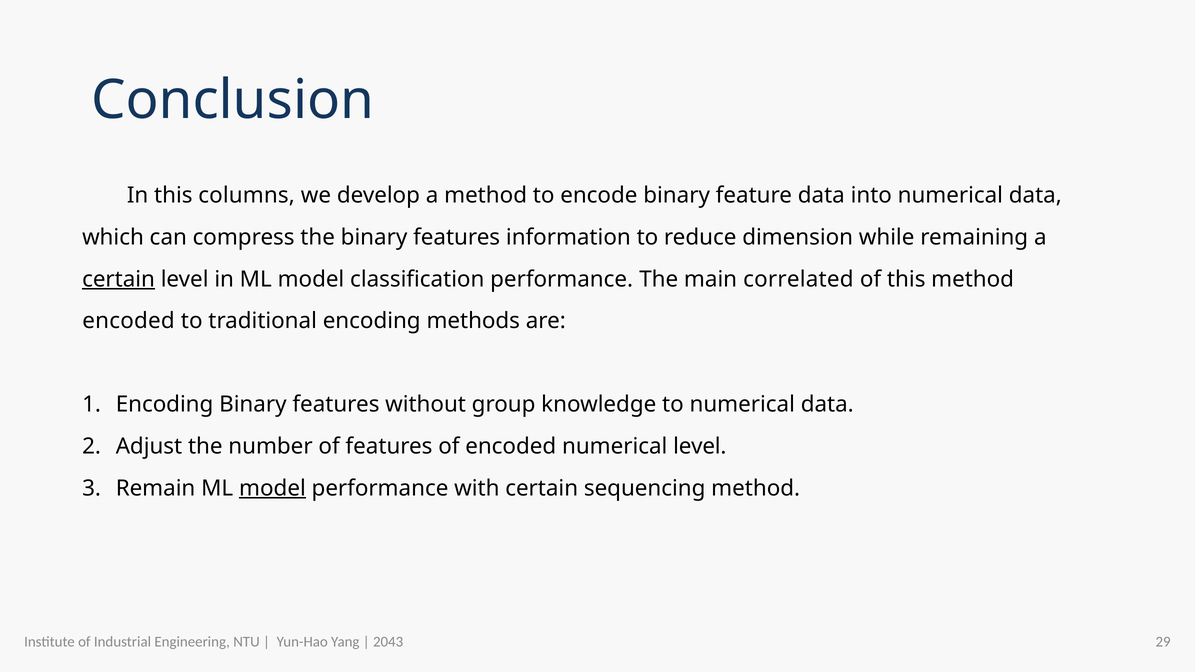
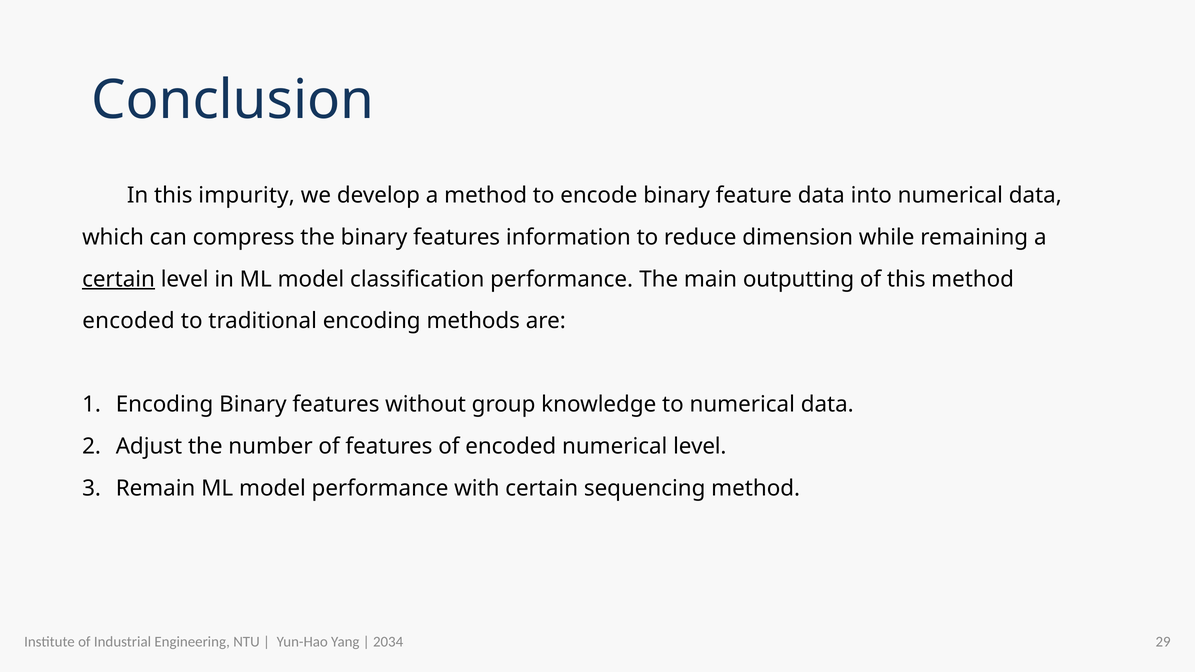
columns: columns -> impurity
correlated: correlated -> outputting
model at (272, 488) underline: present -> none
2043: 2043 -> 2034
